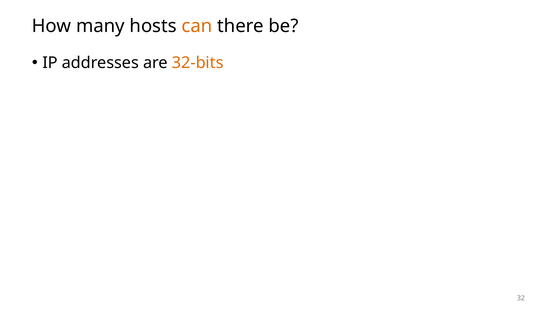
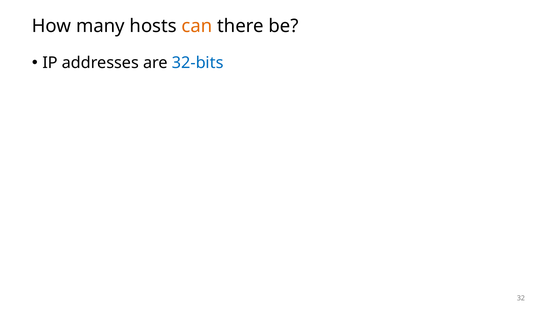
32-bits colour: orange -> blue
